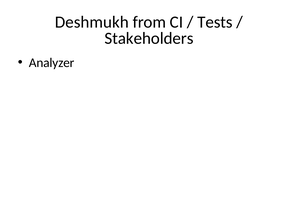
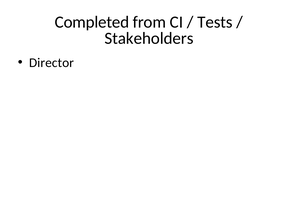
Deshmukh: Deshmukh -> Completed
Analyzer: Analyzer -> Director
